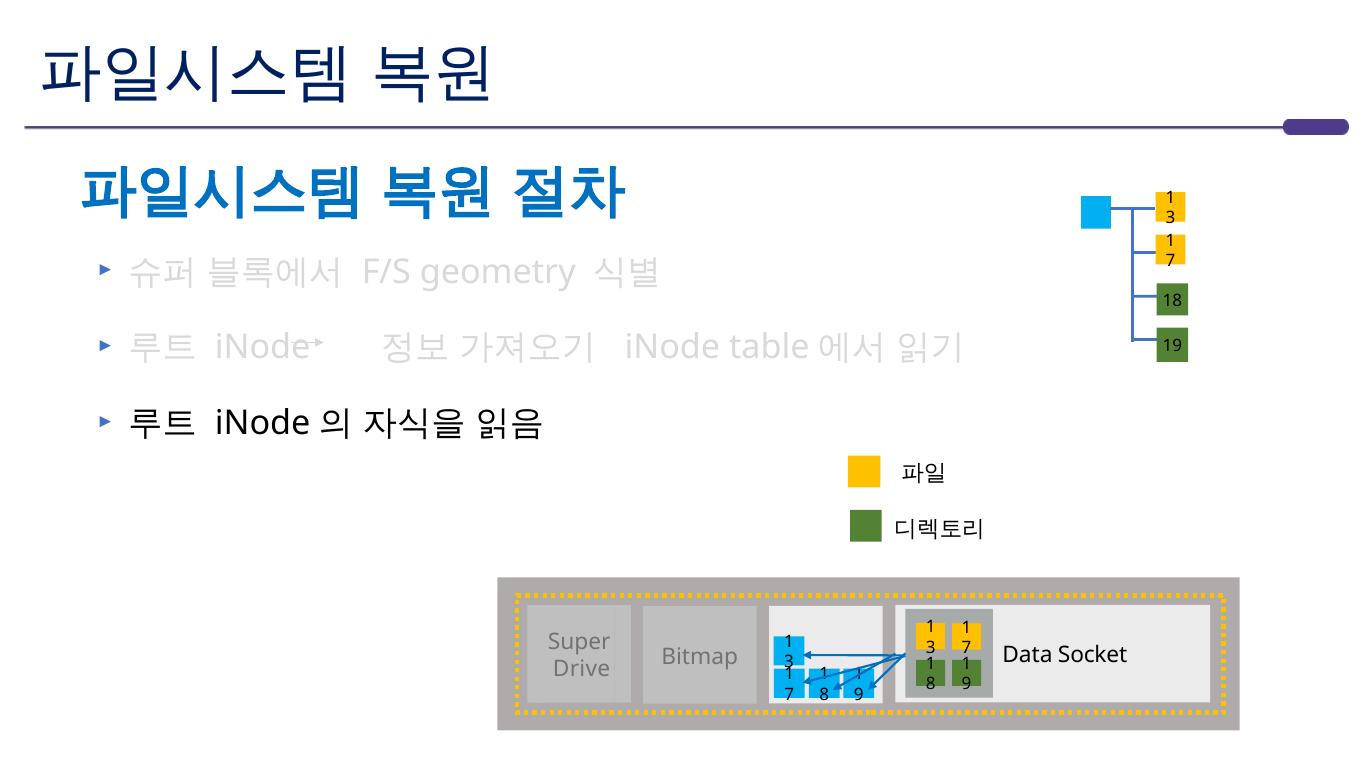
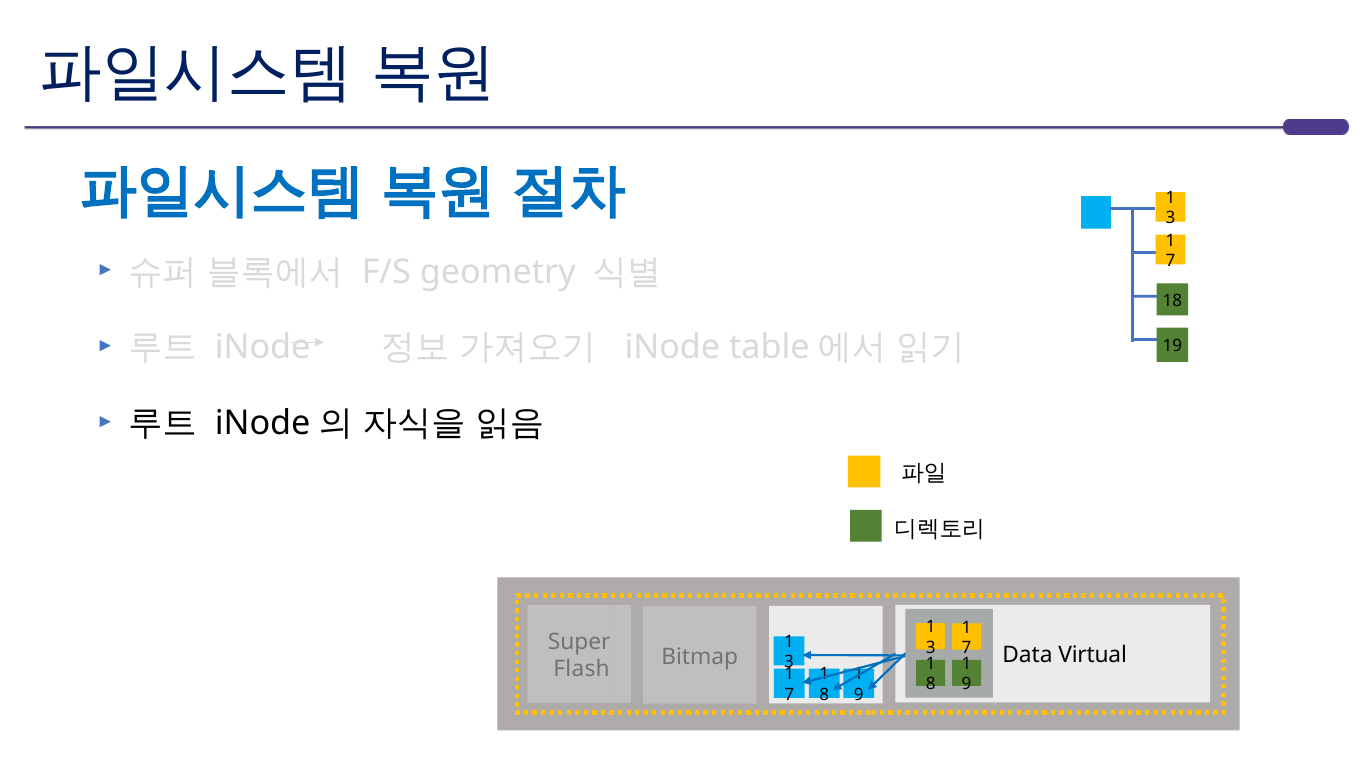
Socket: Socket -> Virtual
Drive: Drive -> Flash
